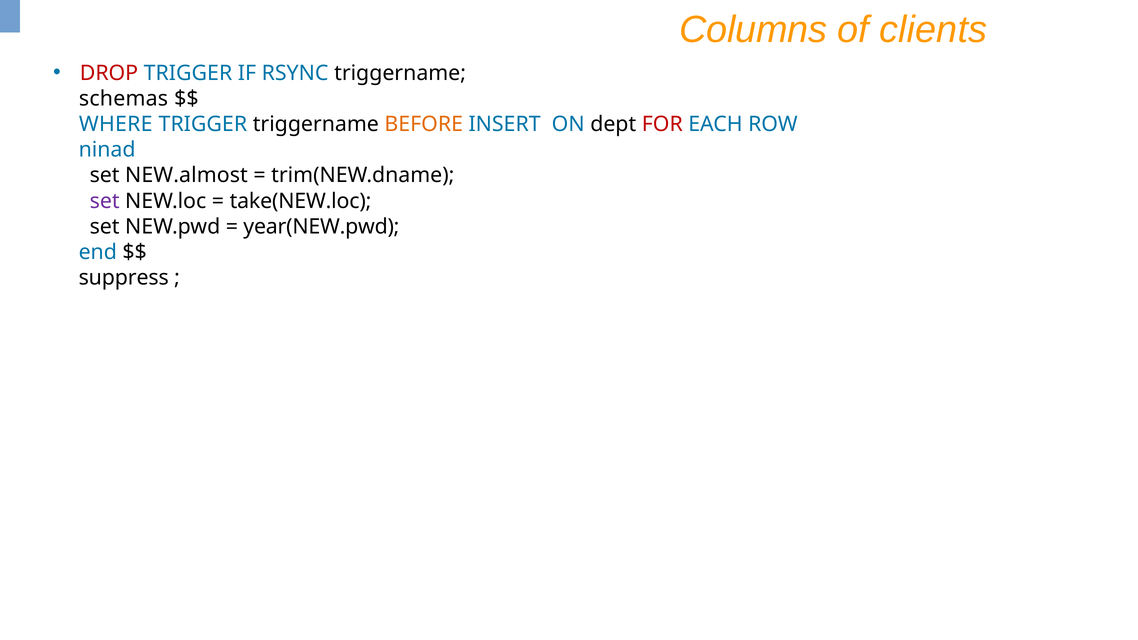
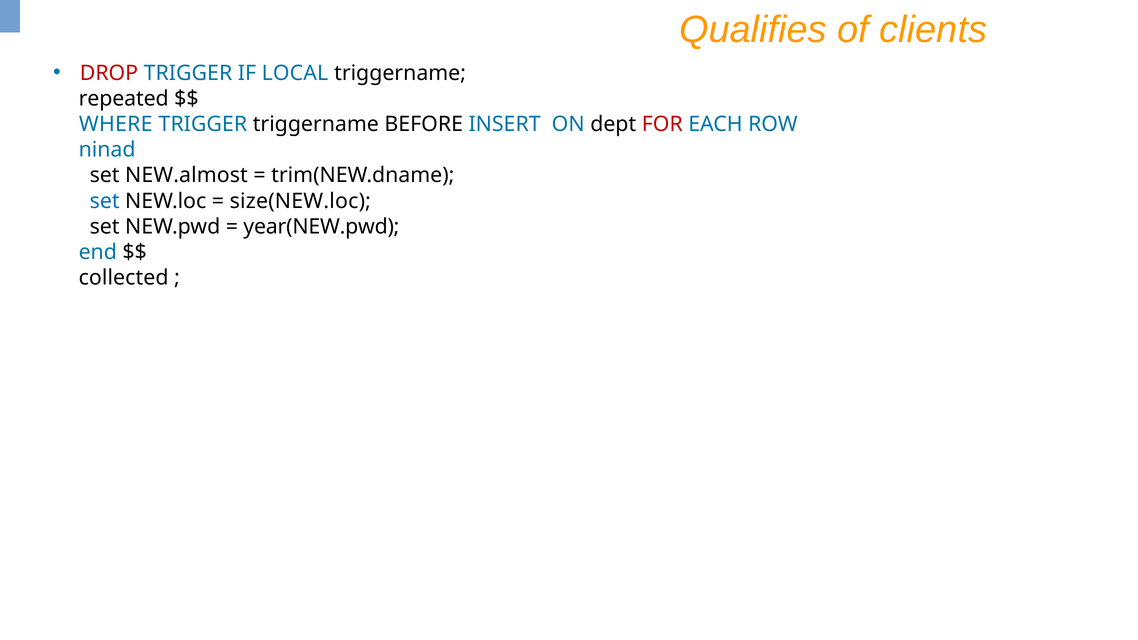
Columns: Columns -> Qualifies
RSYNC: RSYNC -> LOCAL
schemas: schemas -> repeated
BEFORE colour: orange -> black
set at (105, 201) colour: purple -> blue
take(NEW.loc: take(NEW.loc -> size(NEW.loc
suppress: suppress -> collected
